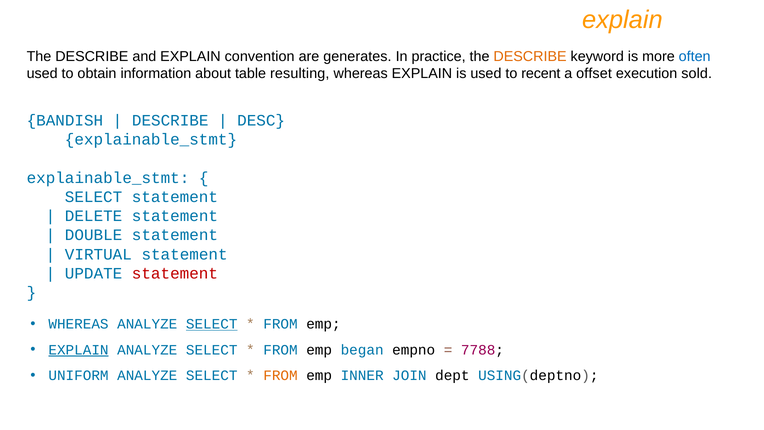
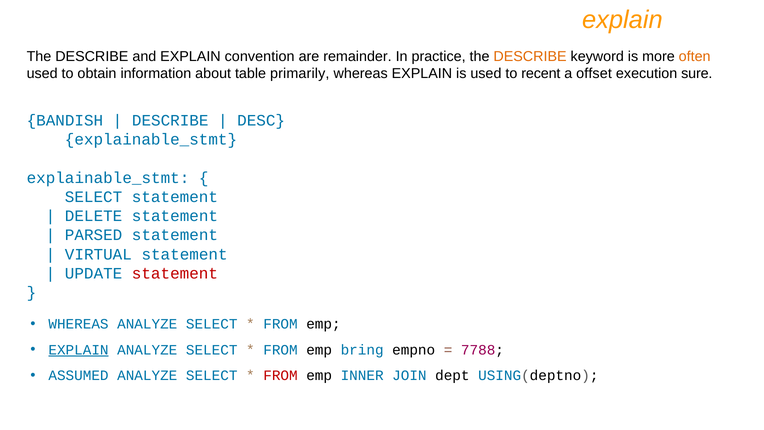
generates: generates -> remainder
often colour: blue -> orange
resulting: resulting -> primarily
sold: sold -> sure
DOUBLE: DOUBLE -> PARSED
SELECT at (212, 324) underline: present -> none
began: began -> bring
UNIFORM: UNIFORM -> ASSUMED
FROM at (280, 375) colour: orange -> red
